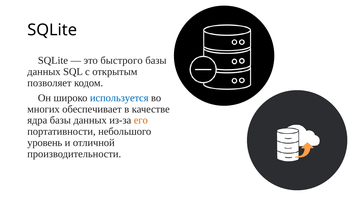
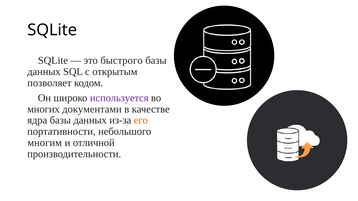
используется colour: blue -> purple
обеспечивает: обеспечивает -> документами
уровень: уровень -> многим
